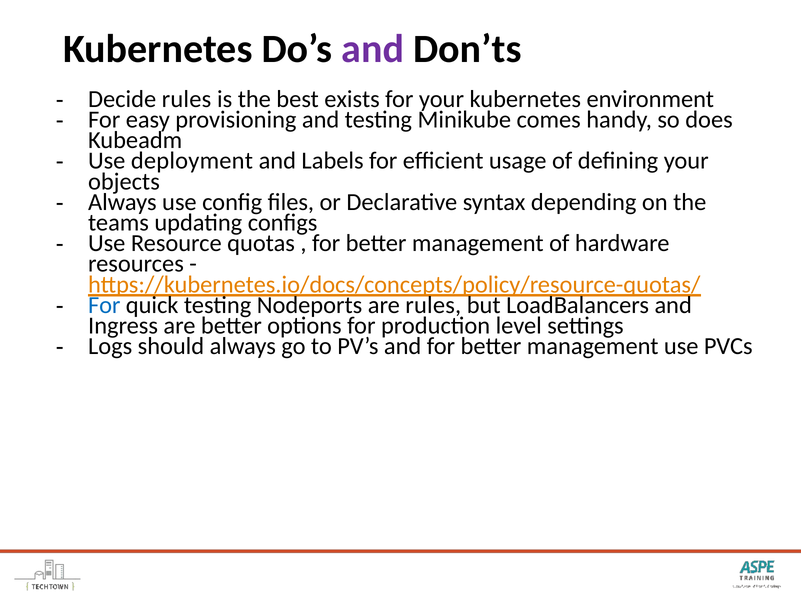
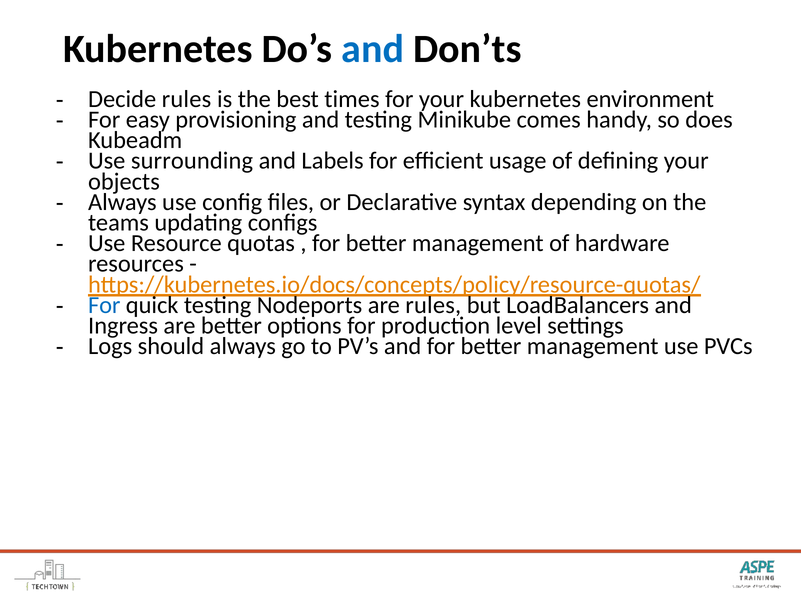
and at (373, 49) colour: purple -> blue
exists: exists -> times
deployment: deployment -> surrounding
